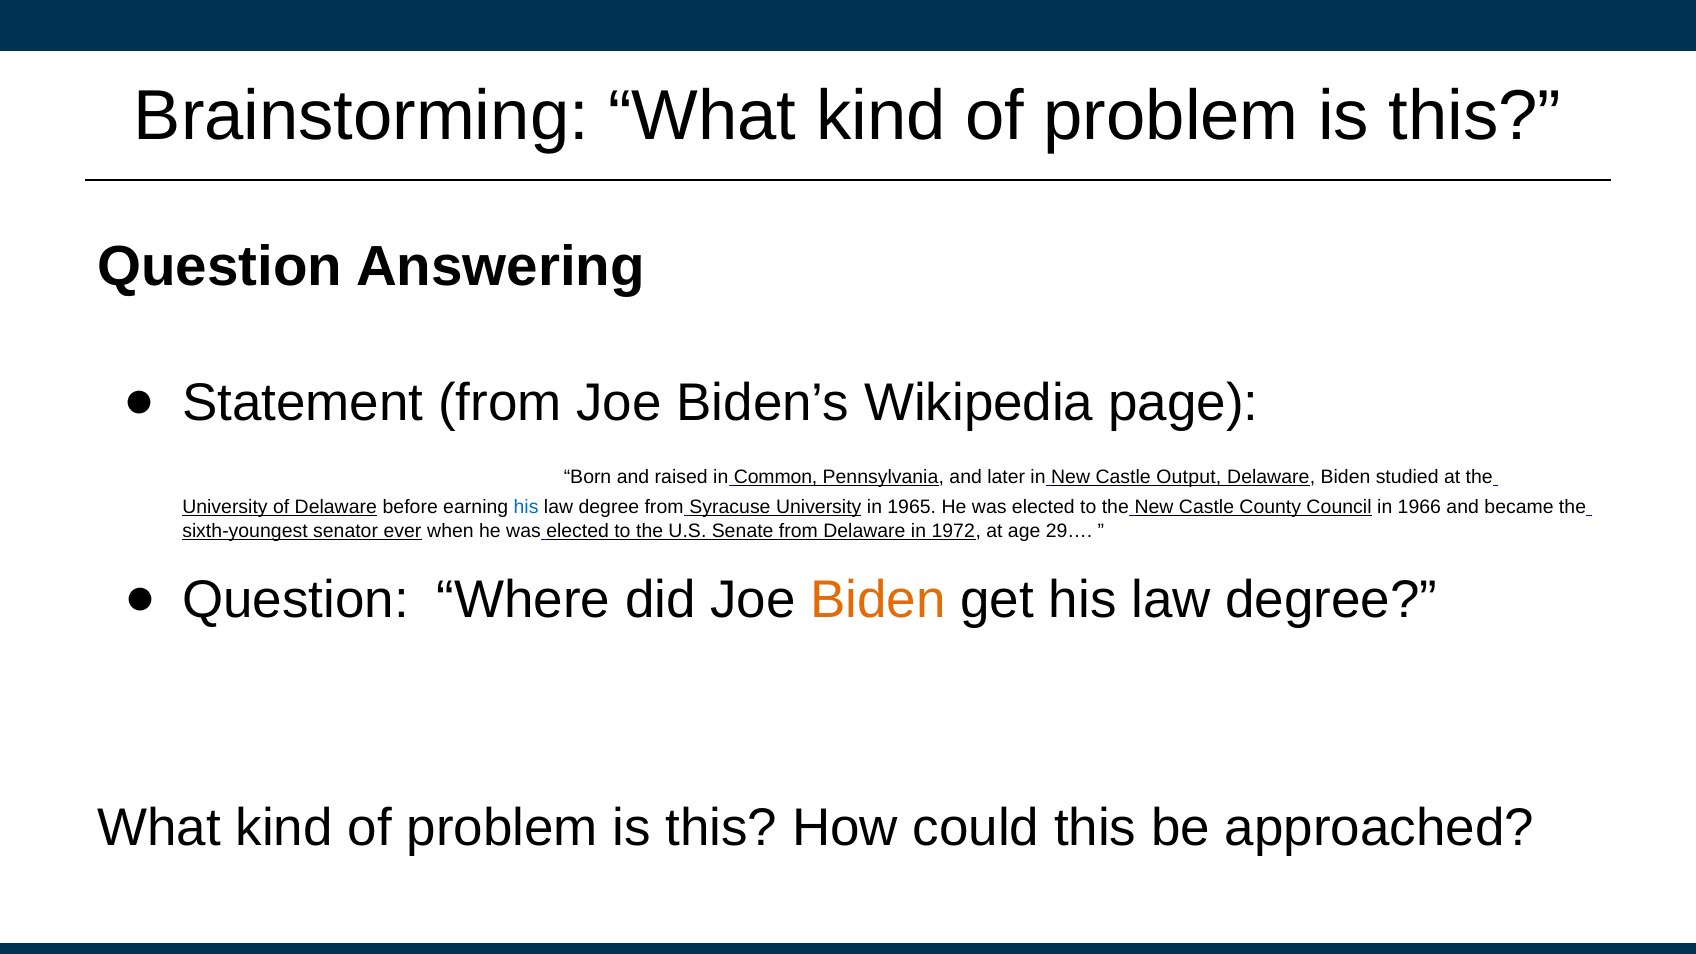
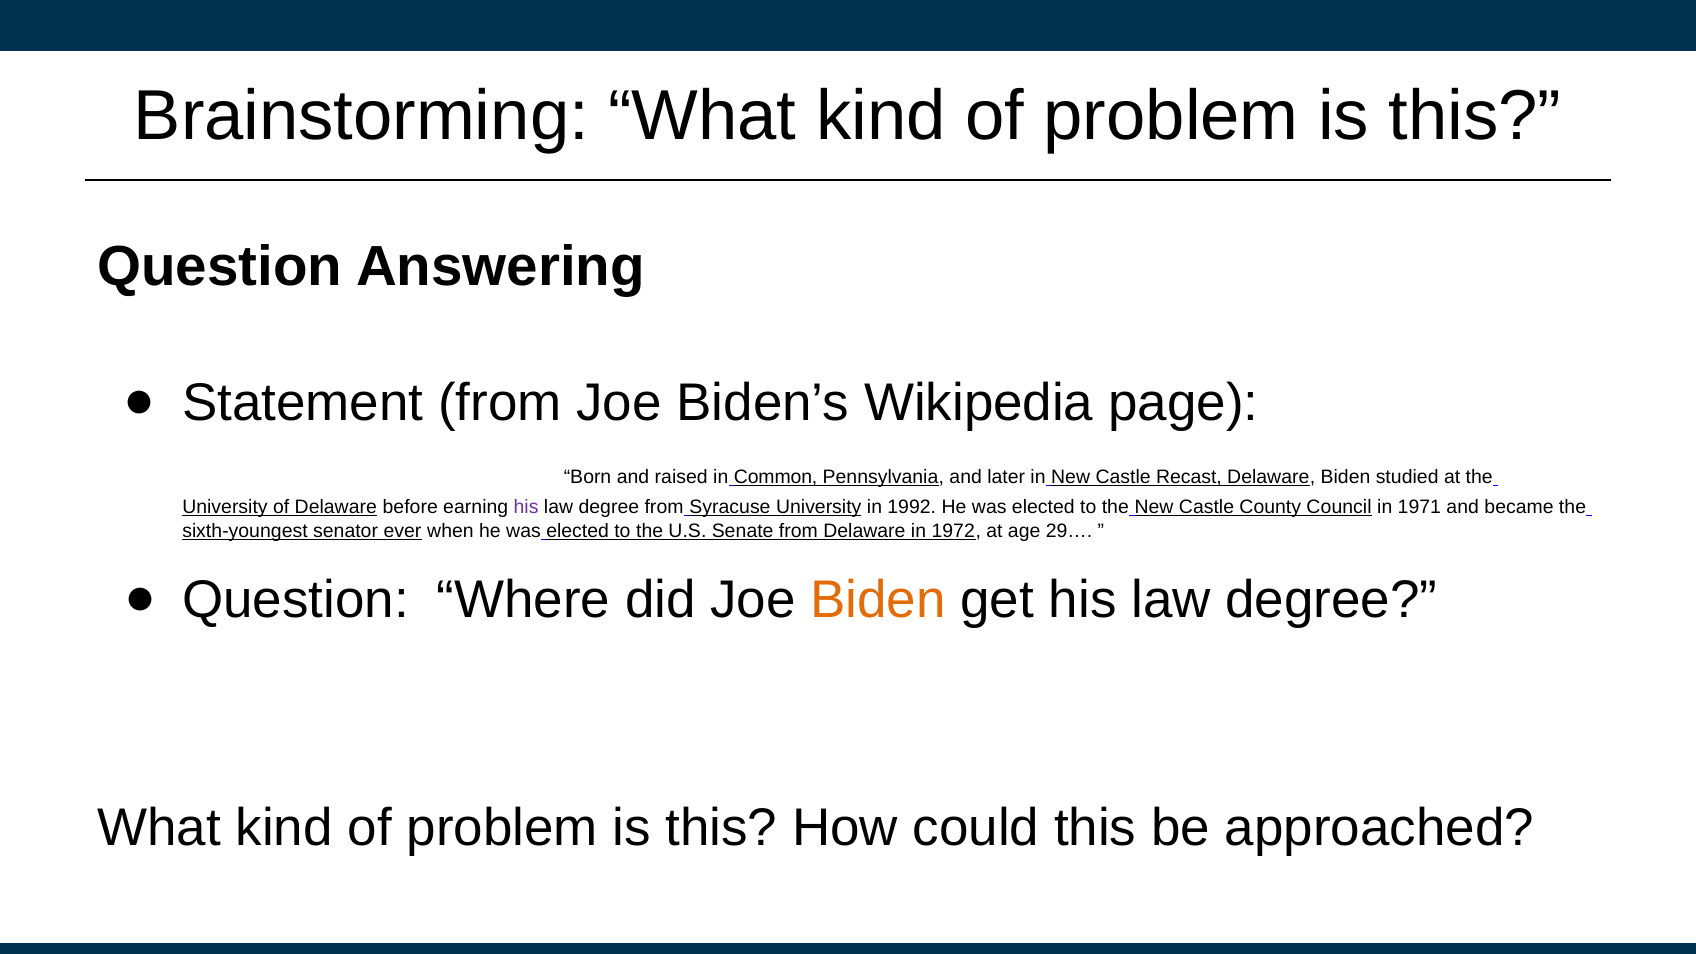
Output: Output -> Recast
his at (526, 507) colour: blue -> purple
1965: 1965 -> 1992
1966: 1966 -> 1971
